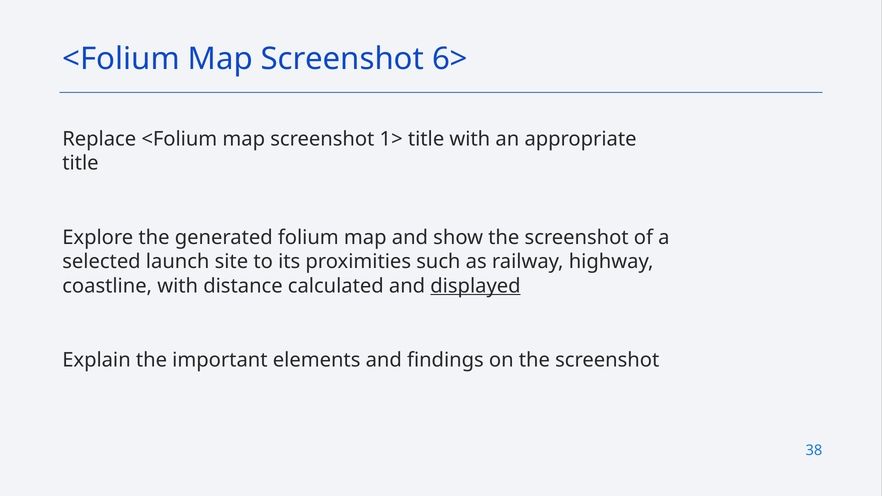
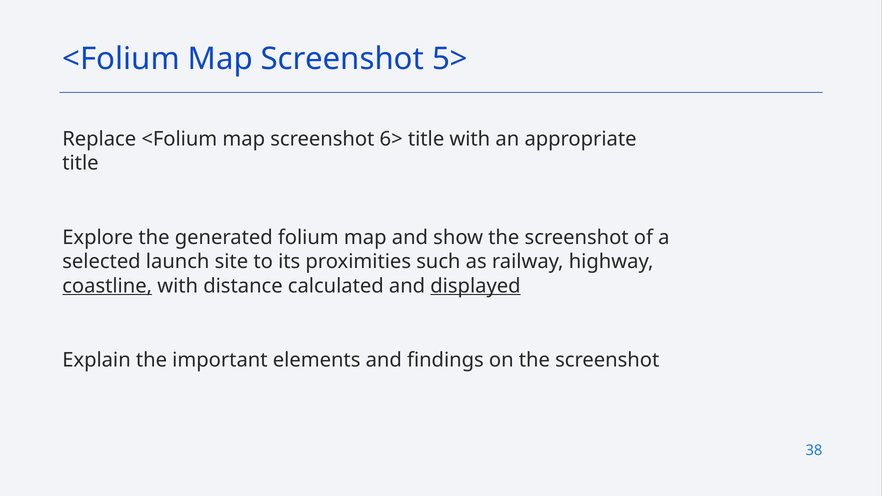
6>: 6> -> 5>
1>: 1> -> 6>
coastline underline: none -> present
